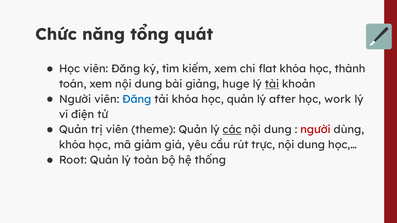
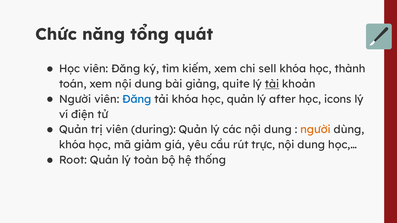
flat: flat -> sell
huge: huge -> quite
work: work -> icons
theme: theme -> during
các underline: present -> none
người at (316, 130) colour: red -> orange
